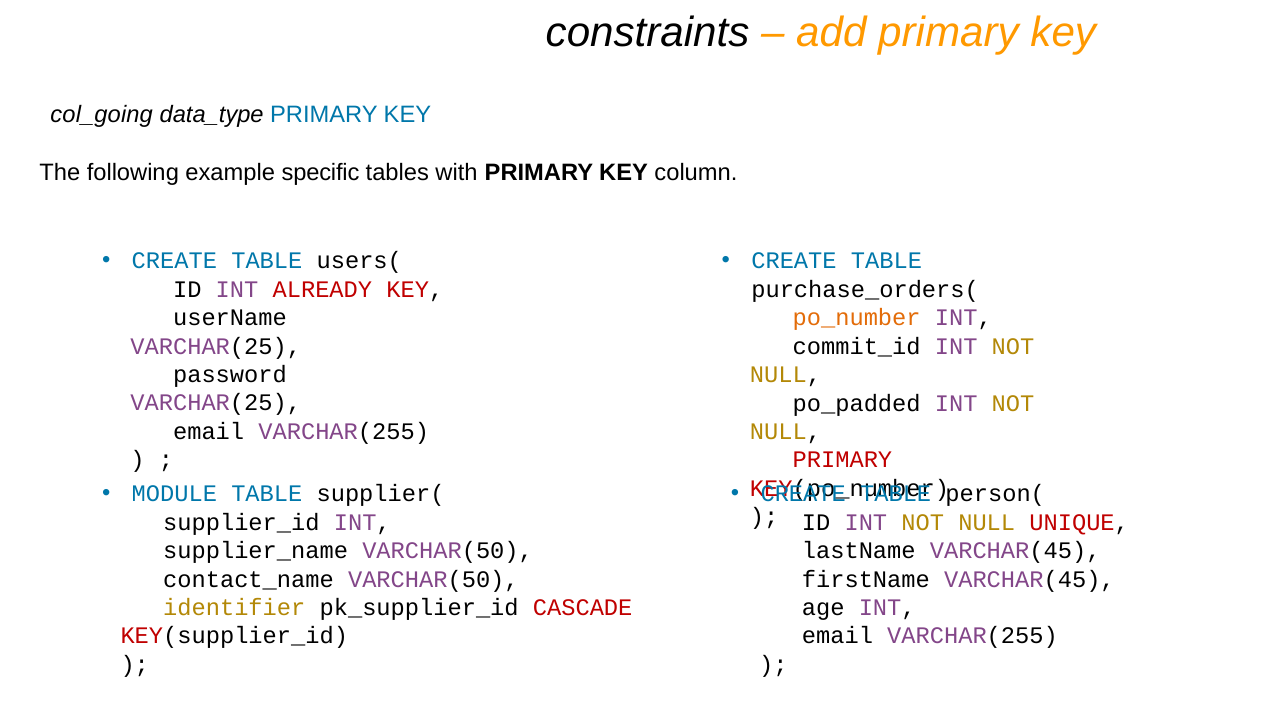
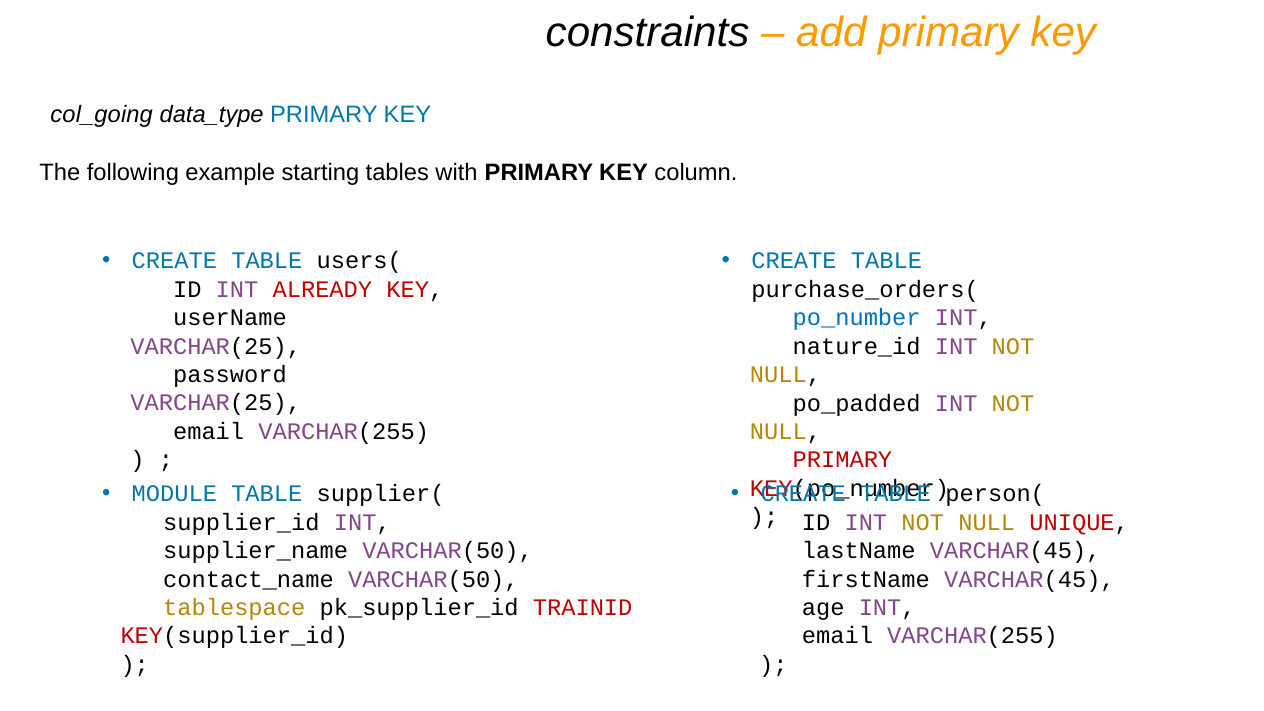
specific: specific -> starting
po_number colour: orange -> blue
commit_id: commit_id -> nature_id
identifier: identifier -> tablespace
CASCADE: CASCADE -> TRAINID
